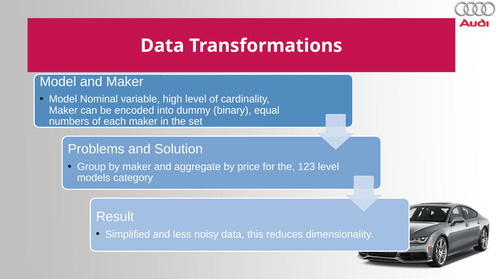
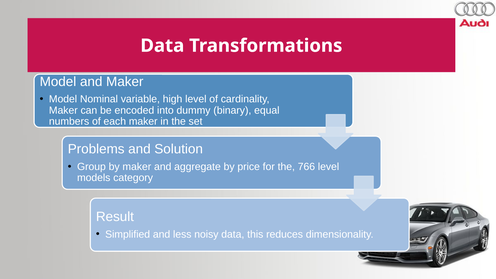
123: 123 -> 766
